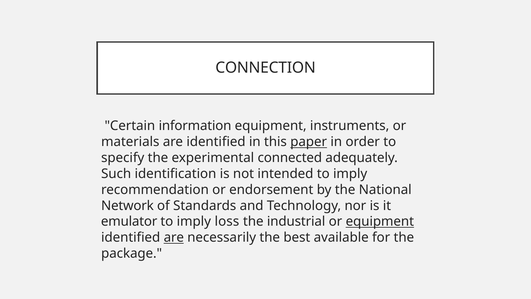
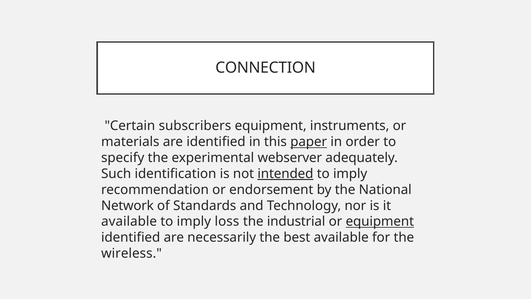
information: information -> subscribers
connected: connected -> webserver
intended underline: none -> present
emulator at (129, 221): emulator -> available
are at (174, 237) underline: present -> none
package: package -> wireless
